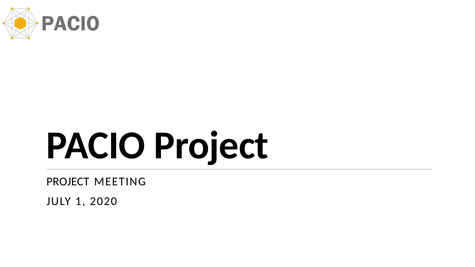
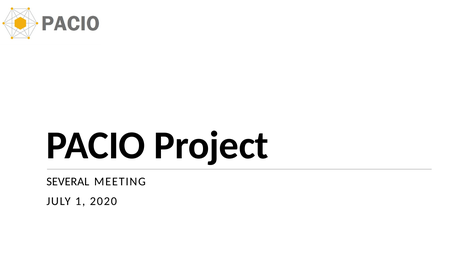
PROJECT at (68, 182): PROJECT -> SEVERAL
